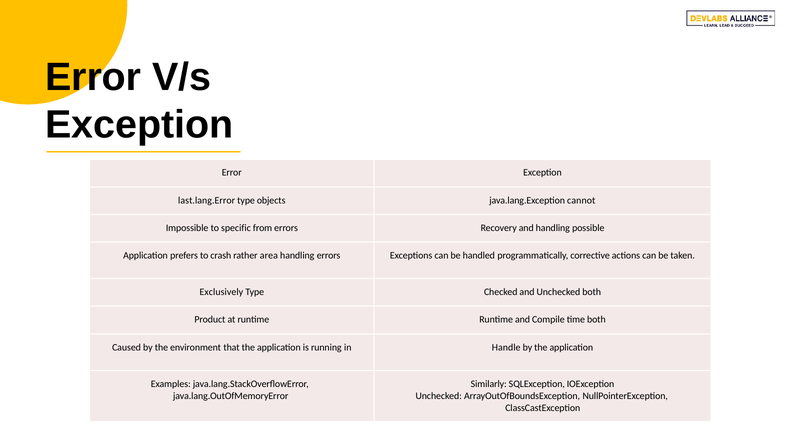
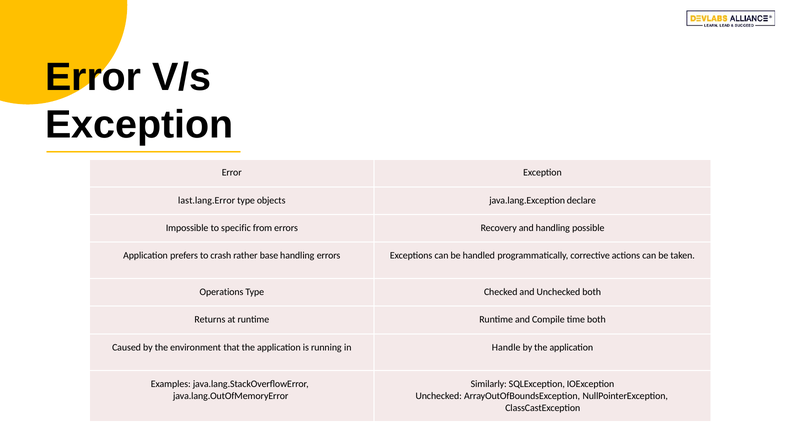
cannot: cannot -> declare
area: area -> base
Exclusively: Exclusively -> Operations
Product: Product -> Returns
